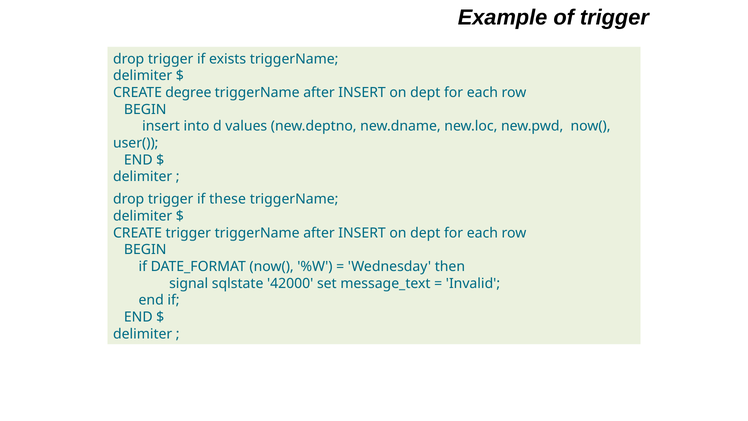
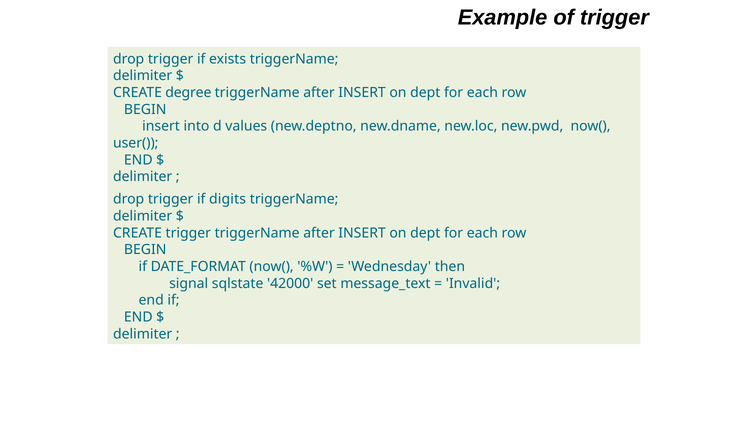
these: these -> digits
